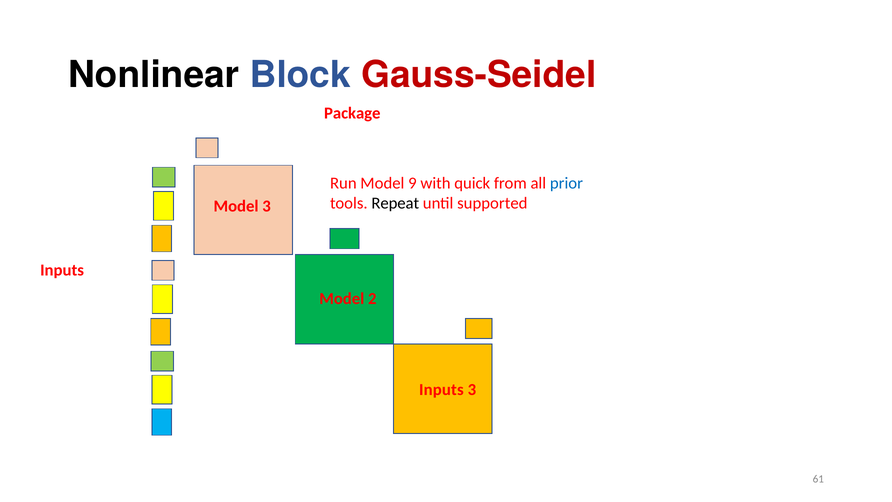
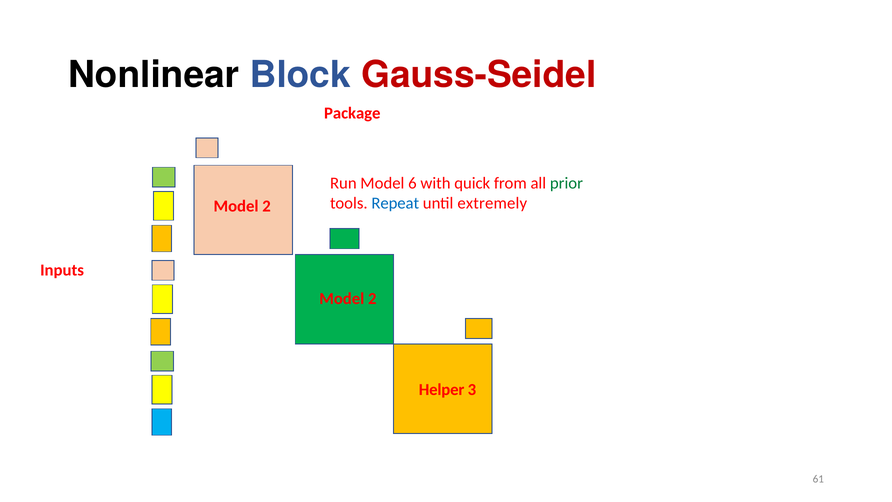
9: 9 -> 6
prior colour: blue -> green
Repeat colour: black -> blue
supported: supported -> extremely
3 at (267, 206): 3 -> 2
Inputs at (441, 390): Inputs -> Helper
